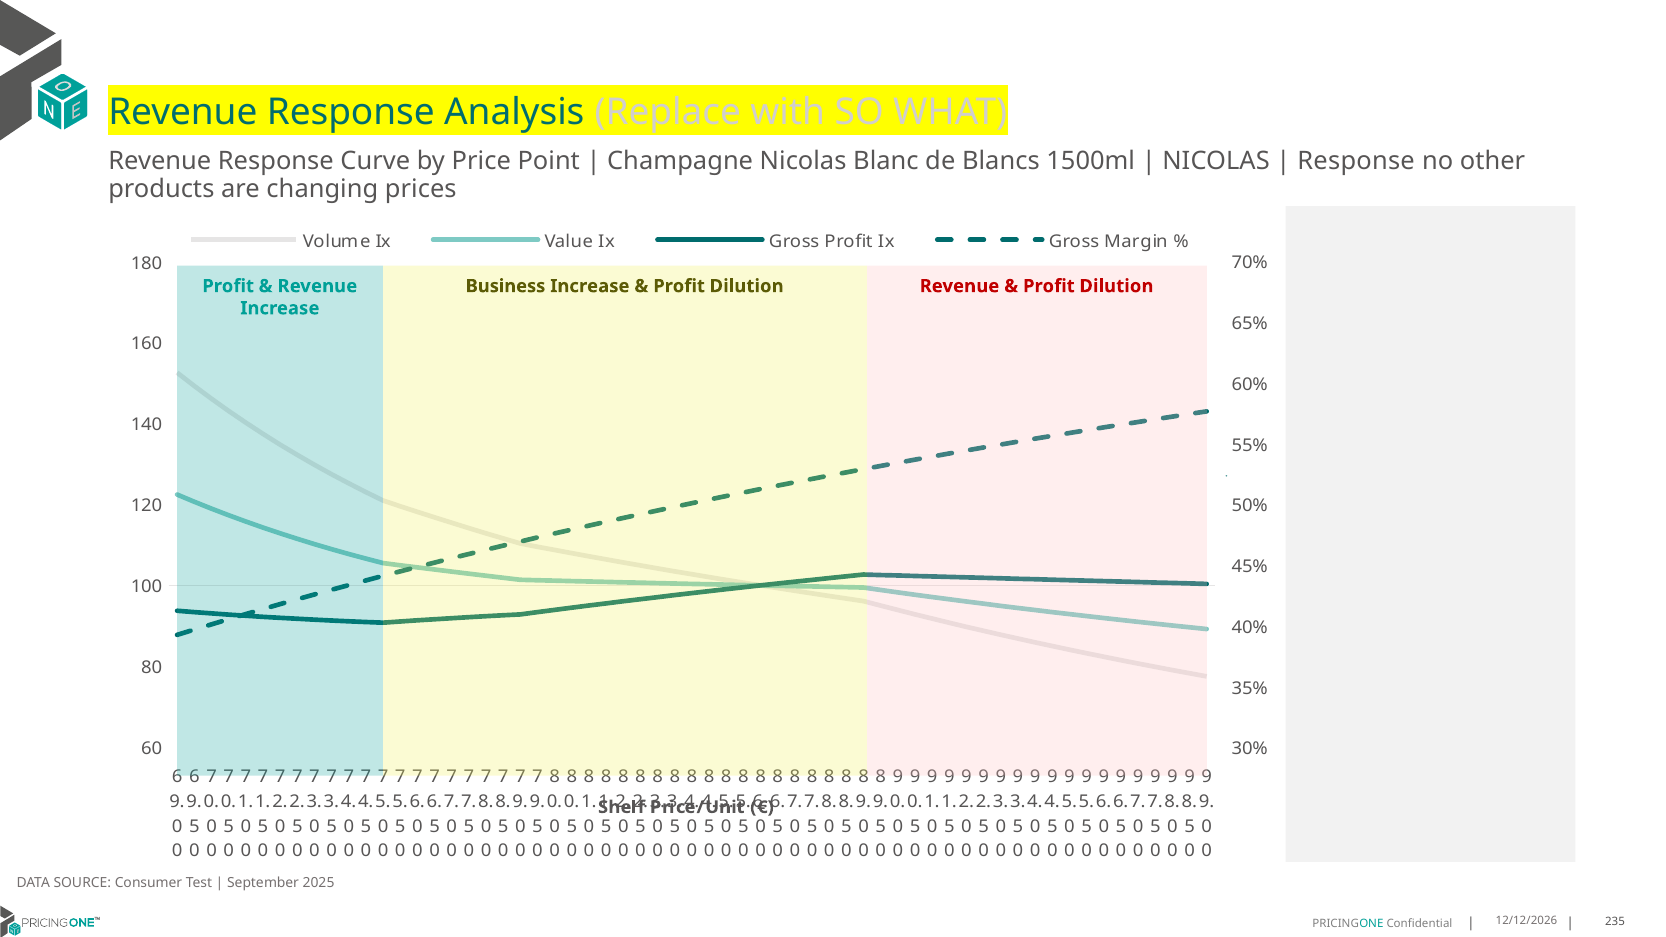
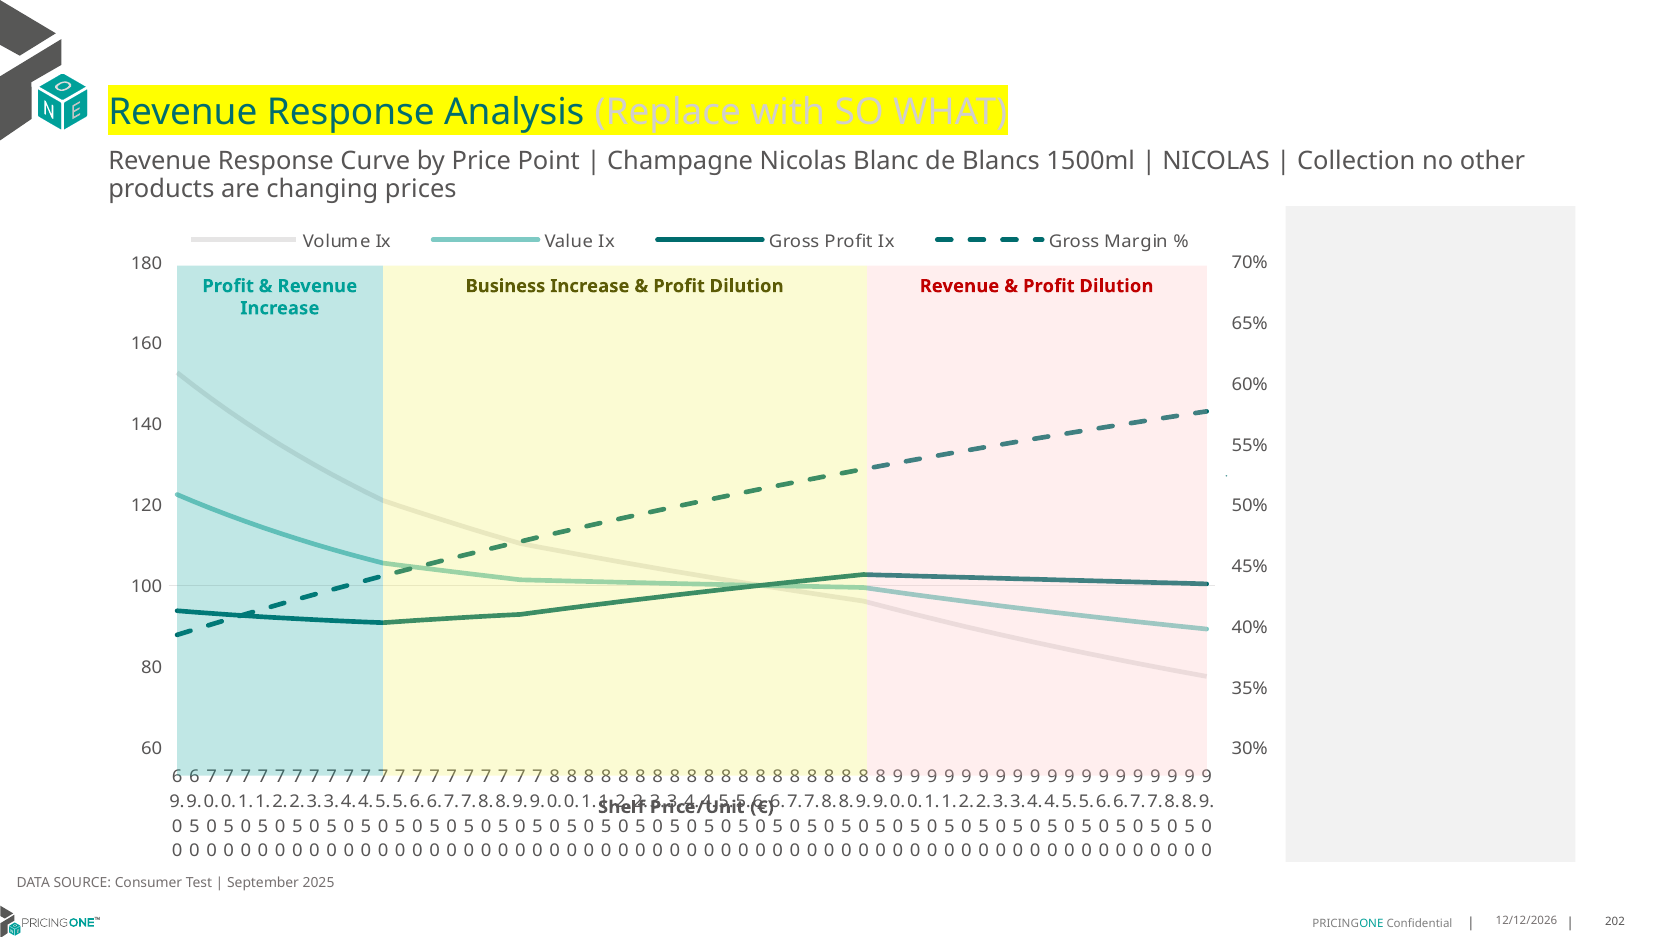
Response at (1356, 161): Response -> Collection
235: 235 -> 202
